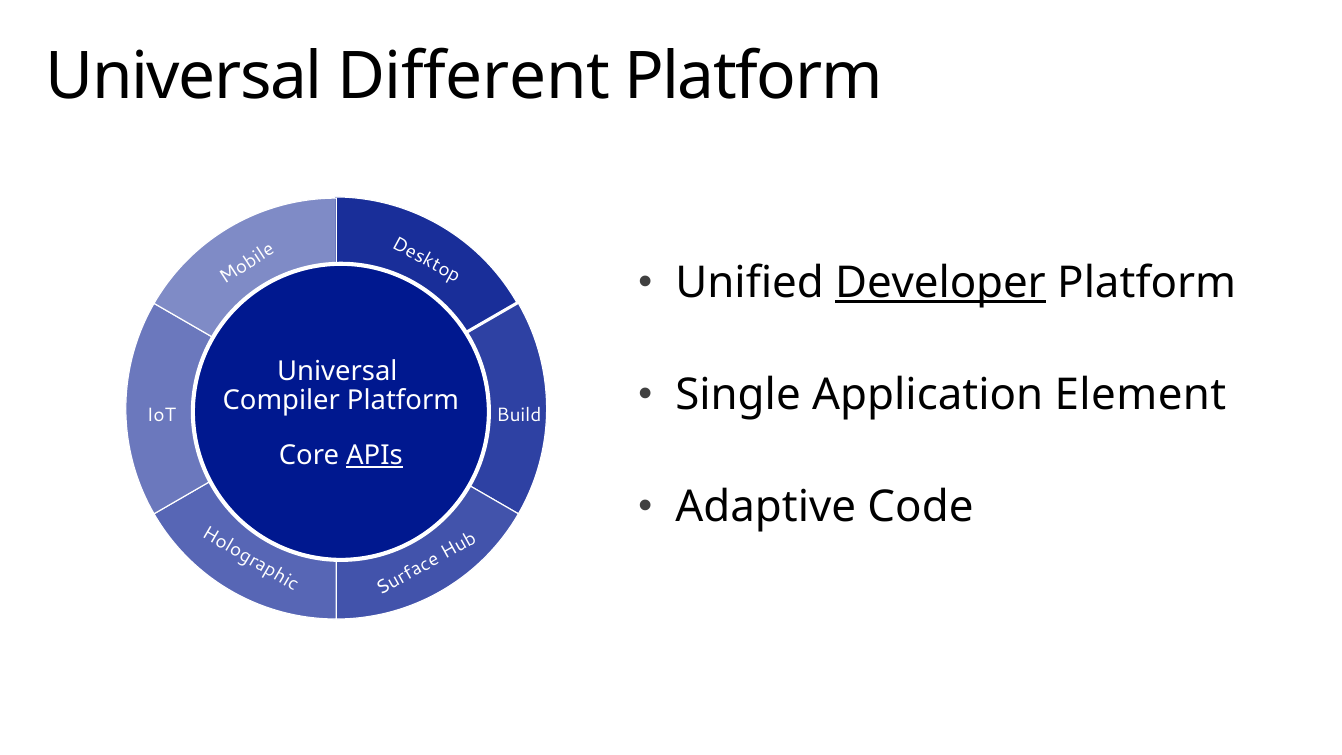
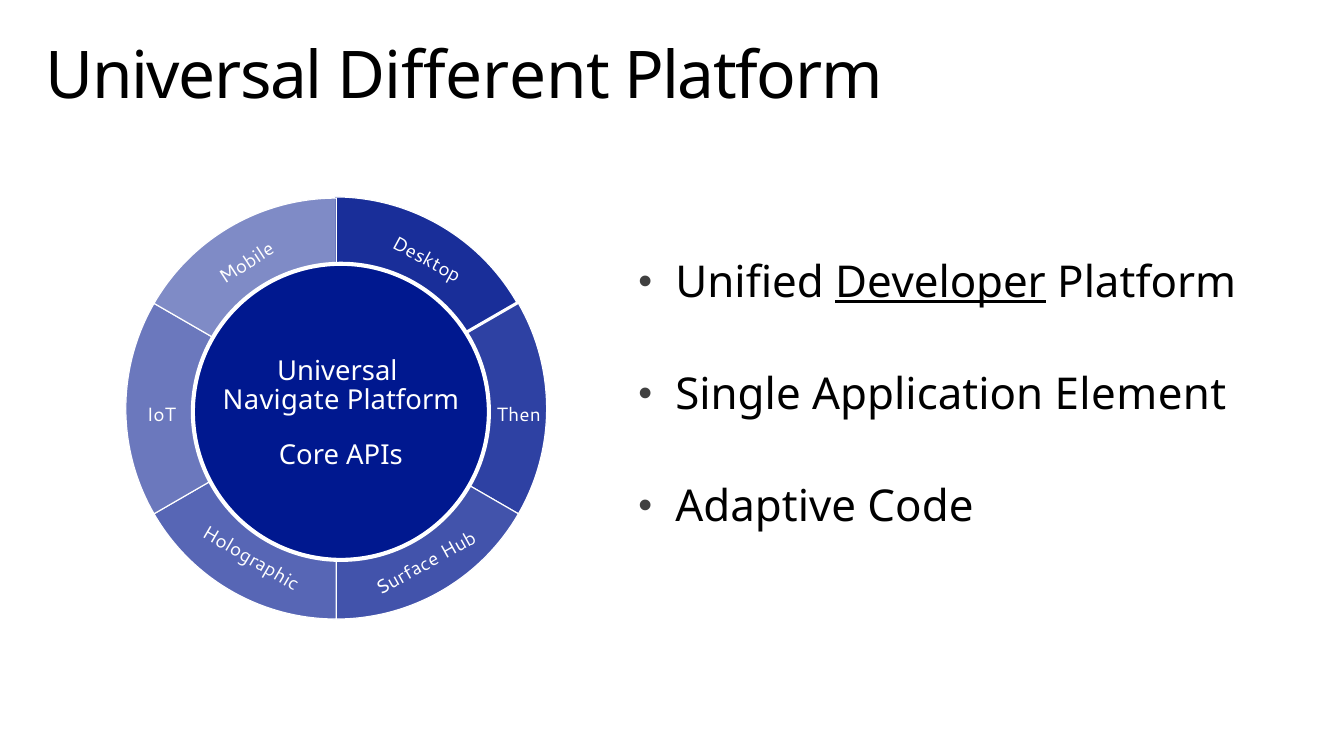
Compiler: Compiler -> Navigate
Build: Build -> Then
APIs underline: present -> none
